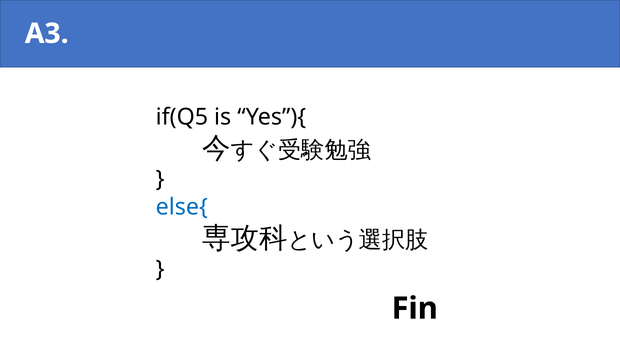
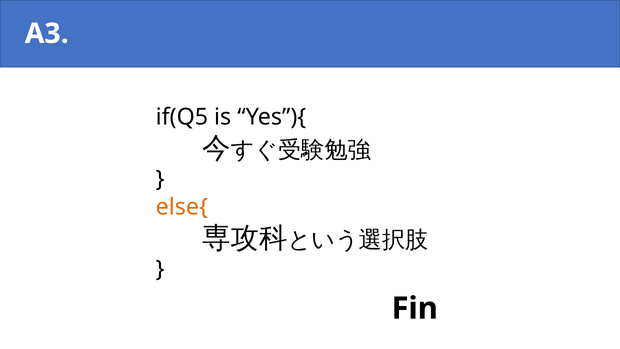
else{ colour: blue -> orange
